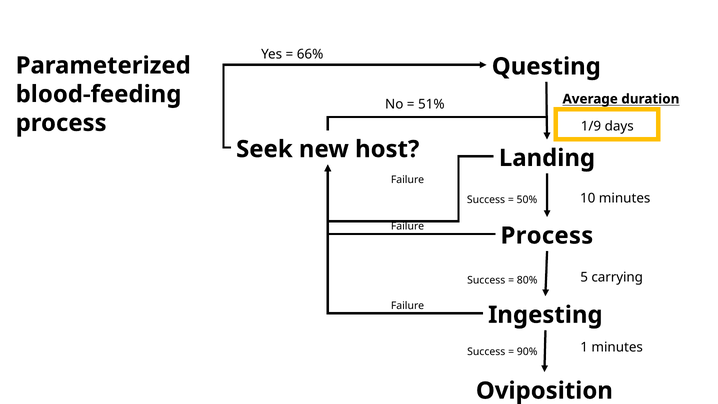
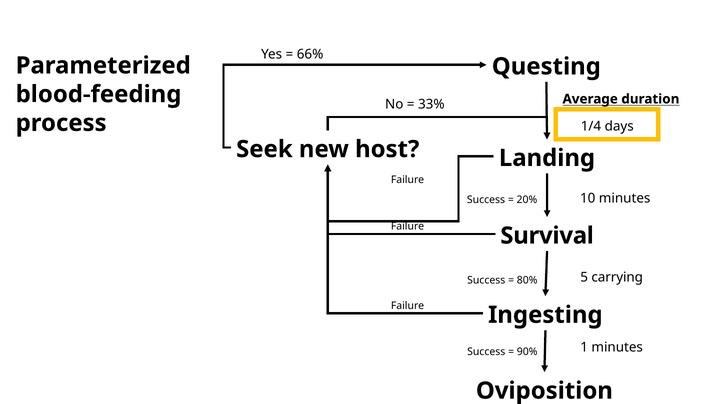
51%: 51% -> 33%
1/9: 1/9 -> 1/4
50%: 50% -> 20%
Process at (547, 236): Process -> Survival
